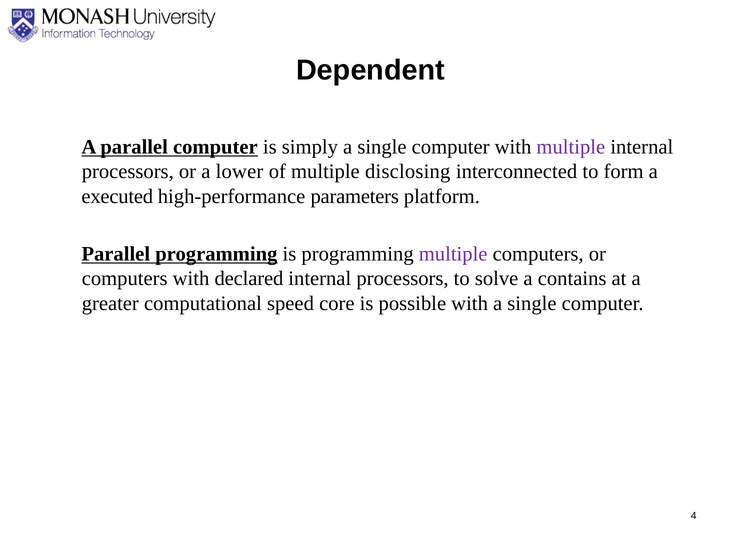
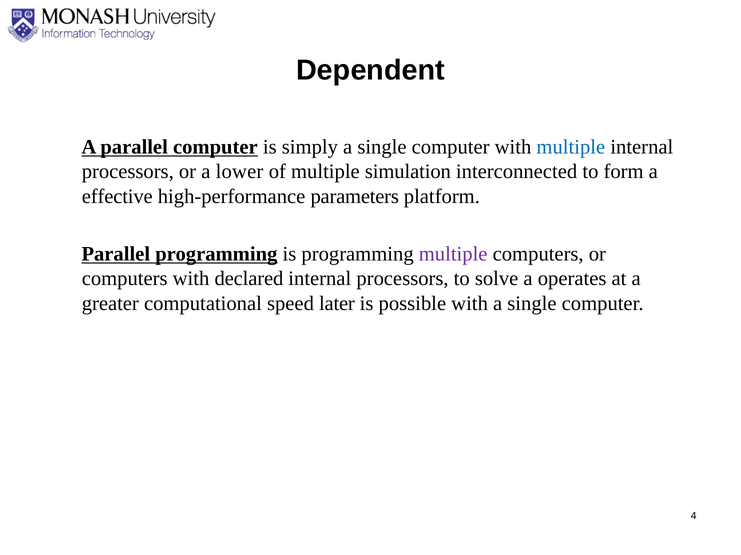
multiple at (571, 147) colour: purple -> blue
disclosing: disclosing -> simulation
executed: executed -> effective
contains: contains -> operates
core: core -> later
